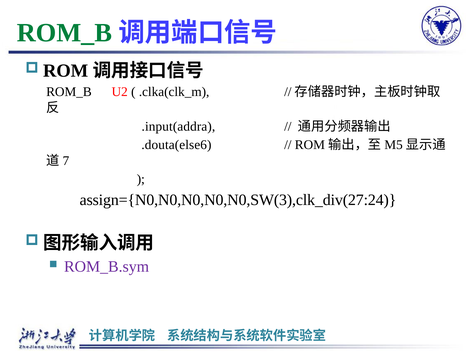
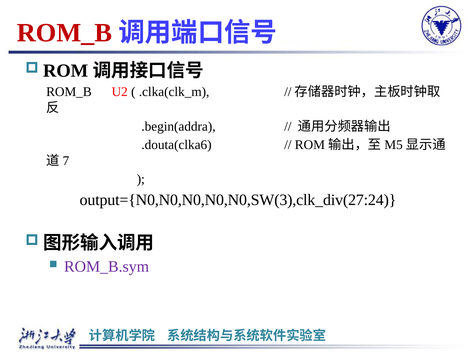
ROM_B at (64, 33) colour: green -> red
.input(addra: .input(addra -> .begin(addra
.douta(else6: .douta(else6 -> .douta(clka6
assign={N0,N0,N0,N0,N0,SW(3),clk_div(27:24: assign={N0,N0,N0,N0,N0,SW(3),clk_div(27:24 -> output={N0,N0,N0,N0,N0,SW(3),clk_div(27:24
